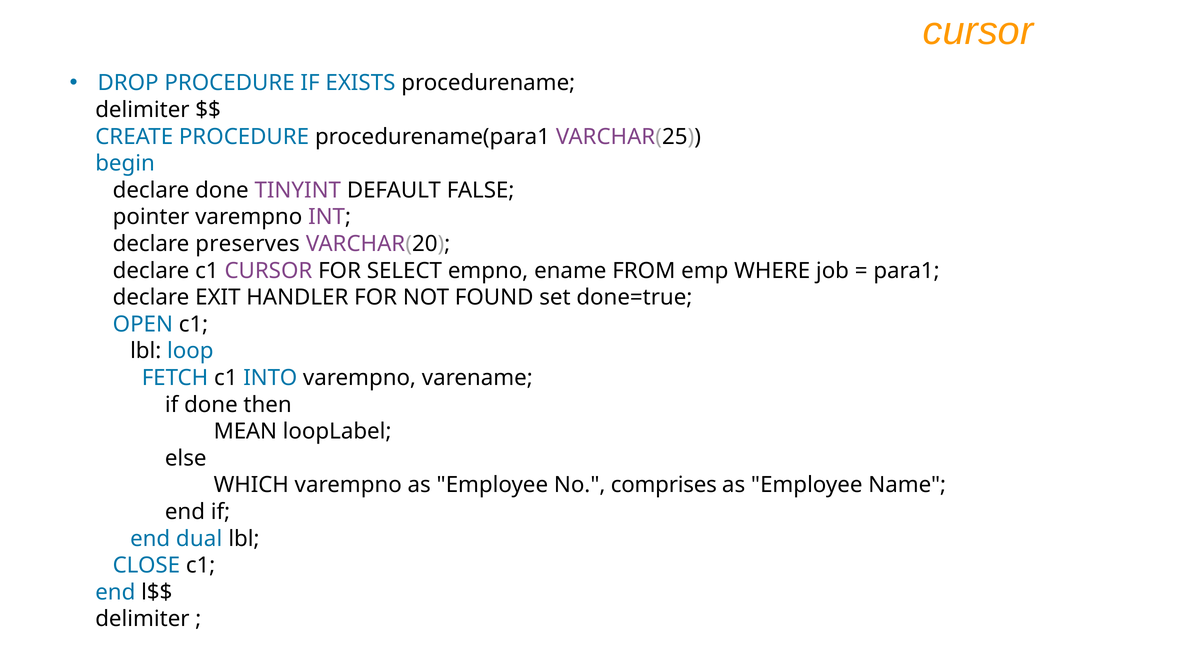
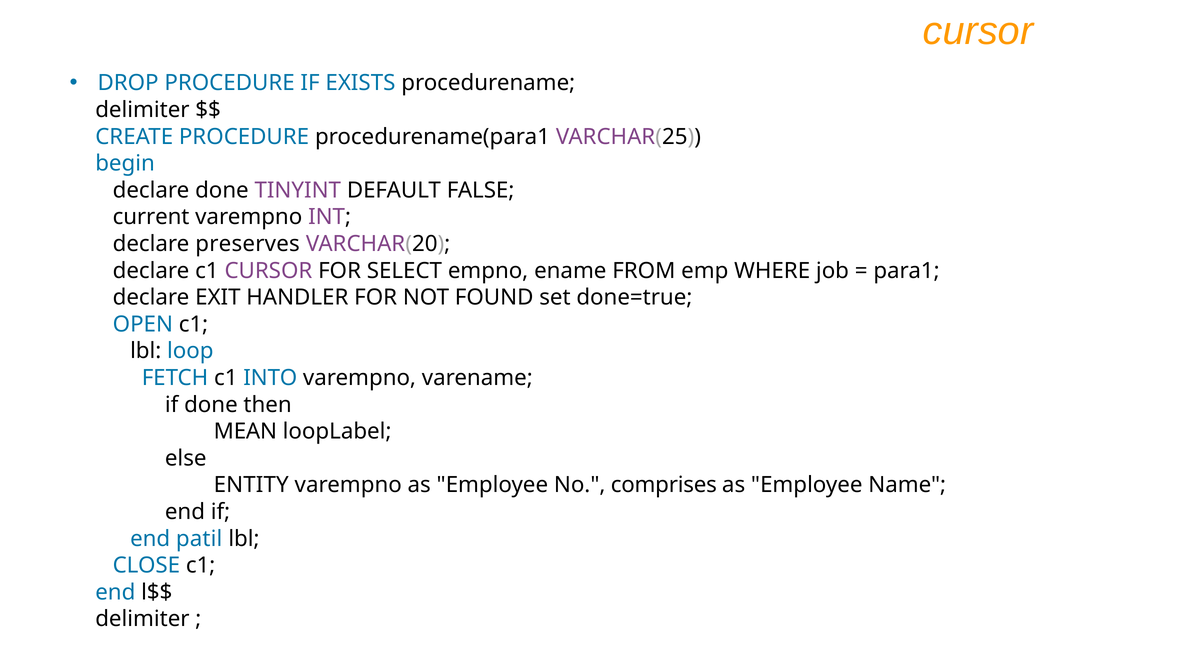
pointer: pointer -> current
WHICH: WHICH -> ENTITY
dual: dual -> patil
